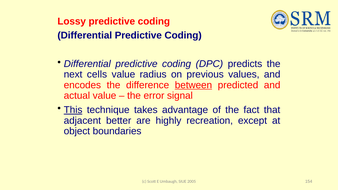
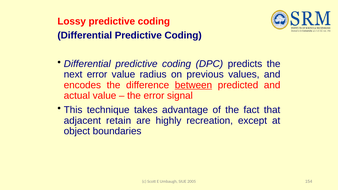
next cells: cells -> error
This underline: present -> none
better: better -> retain
